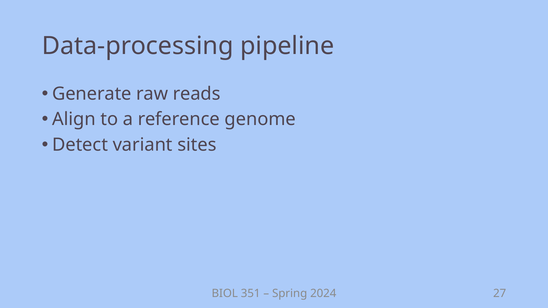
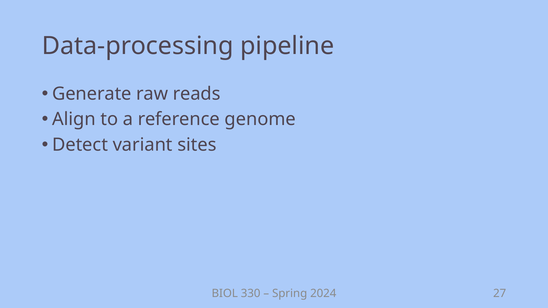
351: 351 -> 330
